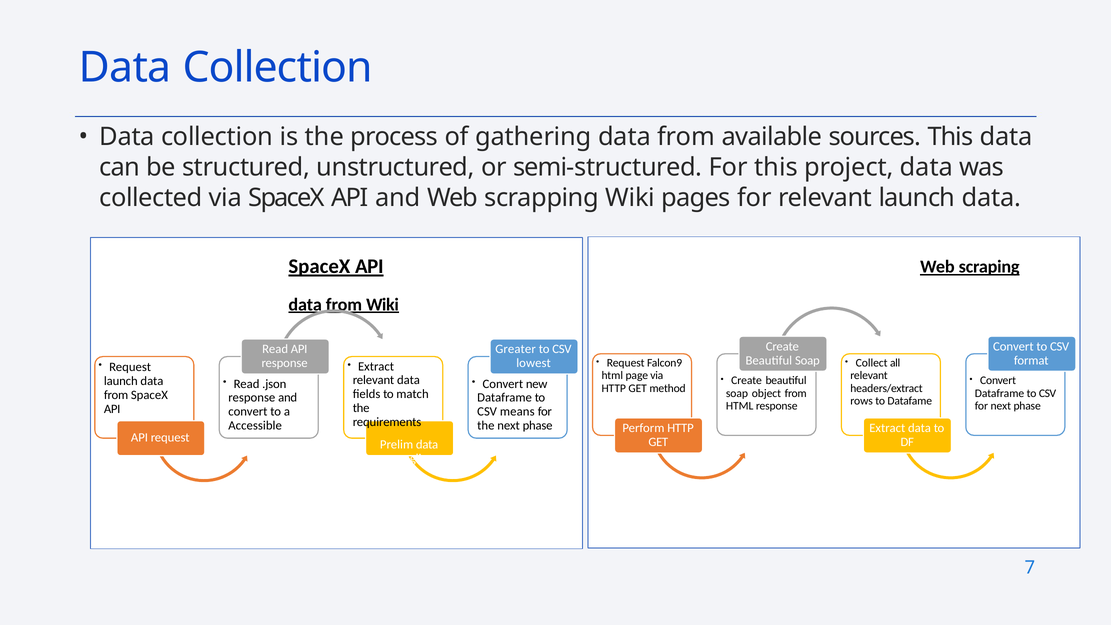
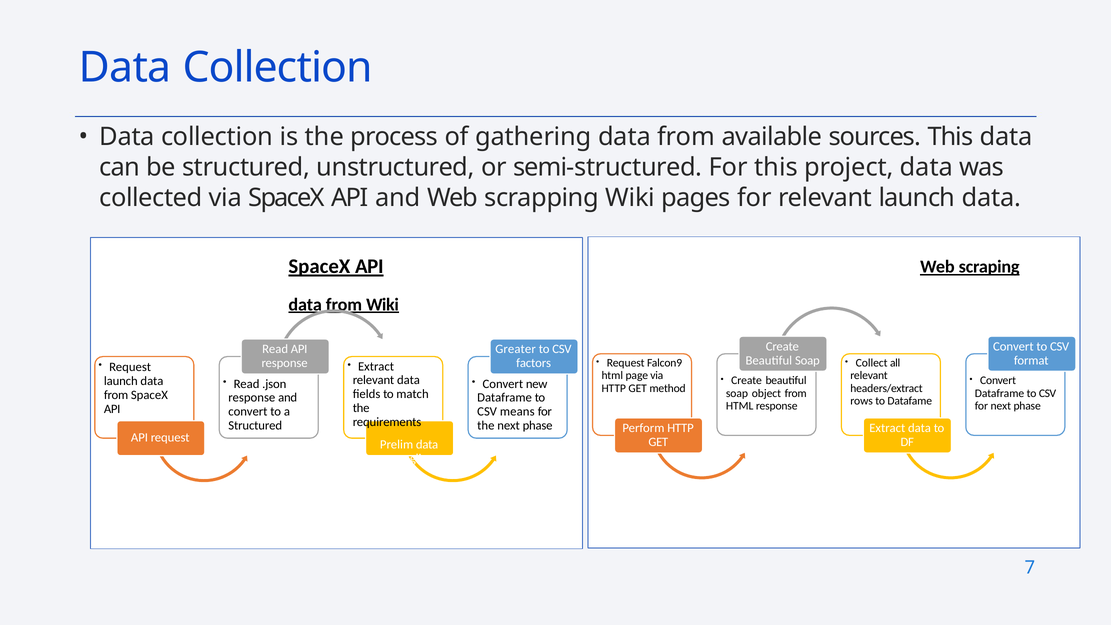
lowest: lowest -> factors
Accessible at (255, 426): Accessible -> Structured
